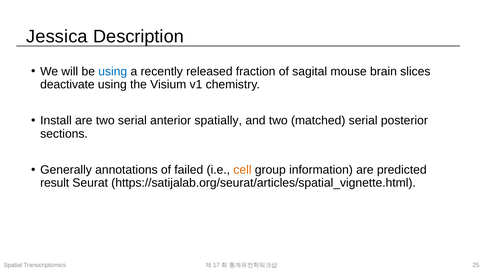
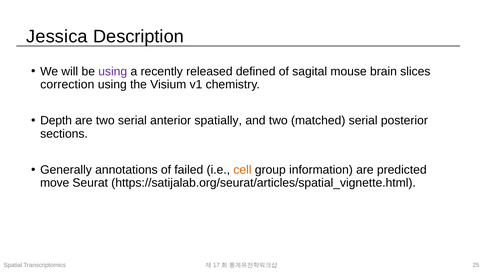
using at (113, 71) colour: blue -> purple
fraction: fraction -> defined
deactivate: deactivate -> correction
Install: Install -> Depth
result: result -> move
